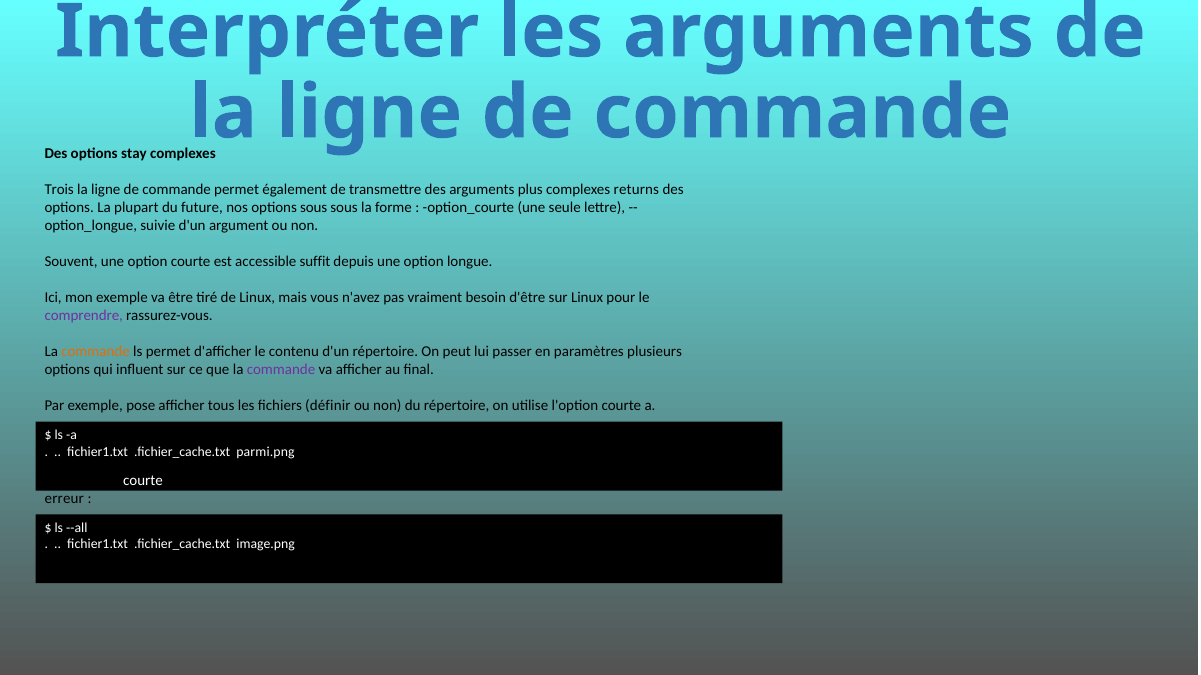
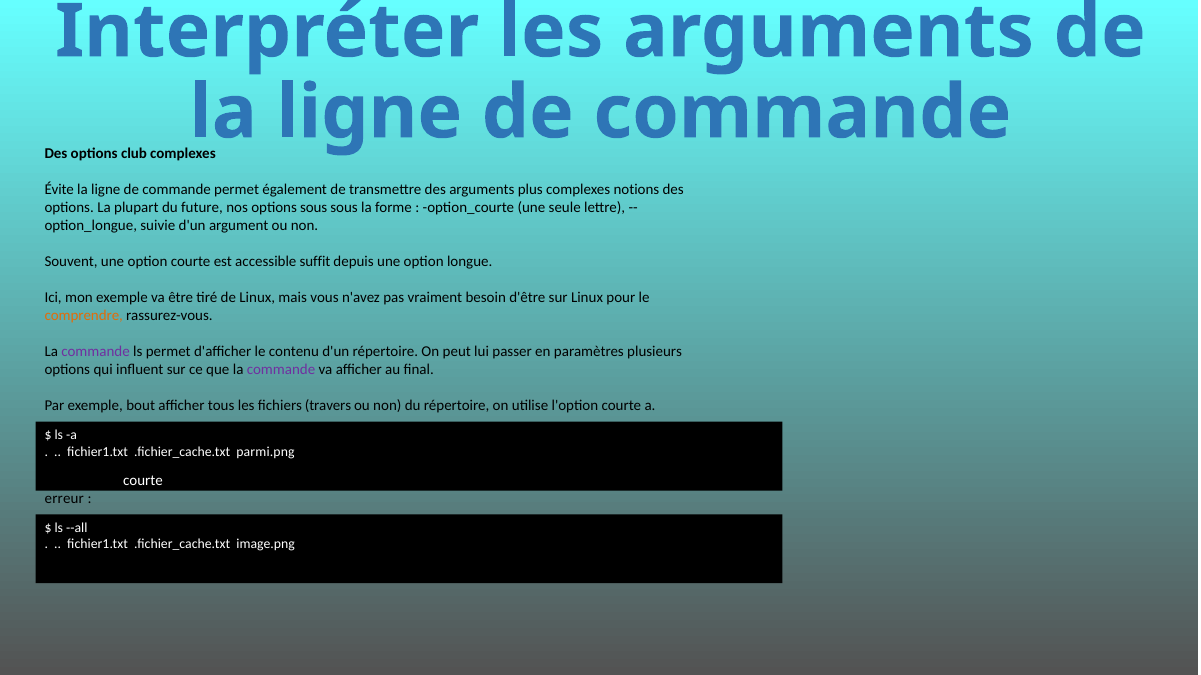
stay: stay -> club
Trois: Trois -> Évite
returns: returns -> notions
comprendre colour: purple -> orange
commande at (96, 351) colour: orange -> purple
pose: pose -> bout
définir: définir -> travers
